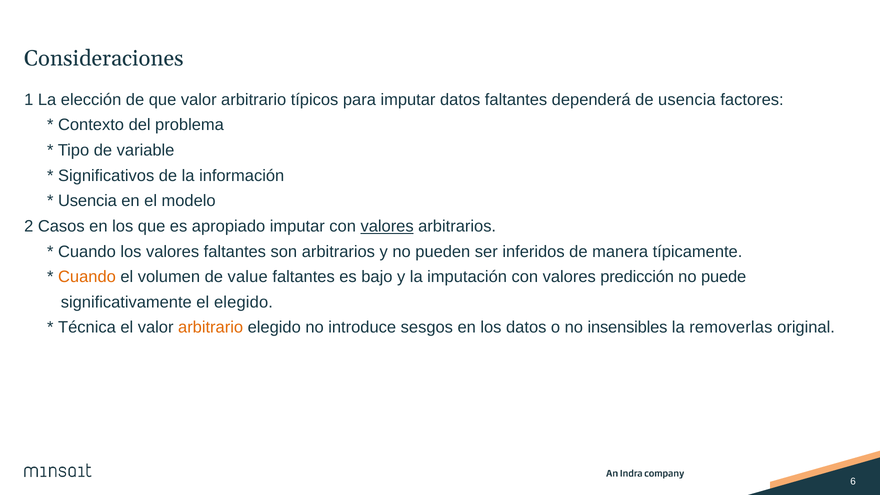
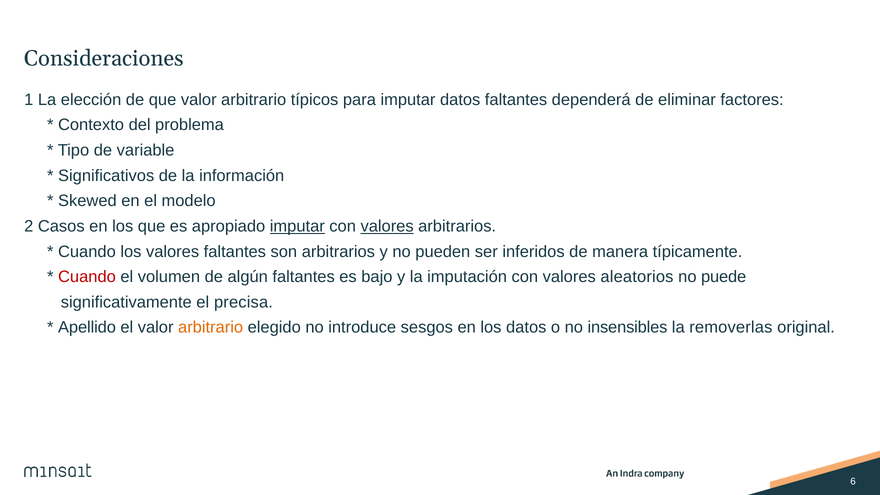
de usencia: usencia -> eliminar
Usencia at (87, 201): Usencia -> Skewed
imputar at (297, 226) underline: none -> present
Cuando at (87, 277) colour: orange -> red
value: value -> algún
predicción: predicción -> aleatorios
el elegido: elegido -> precisa
Técnica: Técnica -> Apellido
